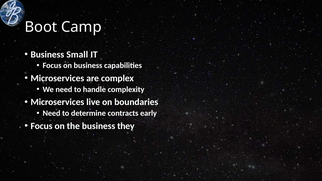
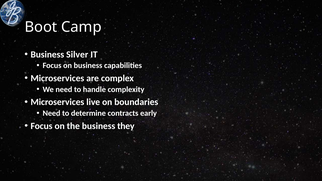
Small: Small -> Silver
